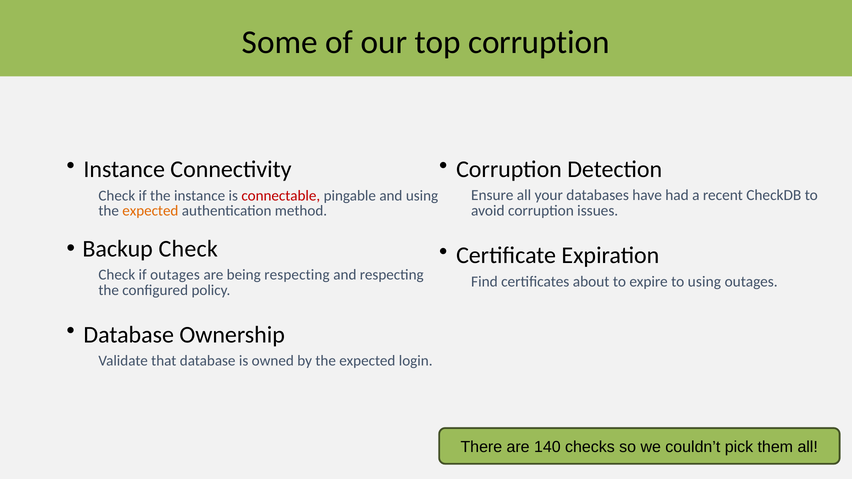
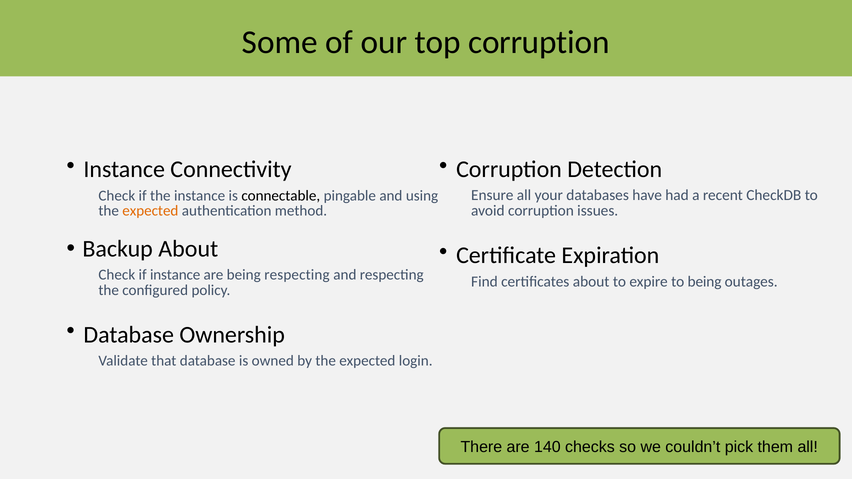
connectable colour: red -> black
Backup Check: Check -> About
if outages: outages -> instance
to using: using -> being
